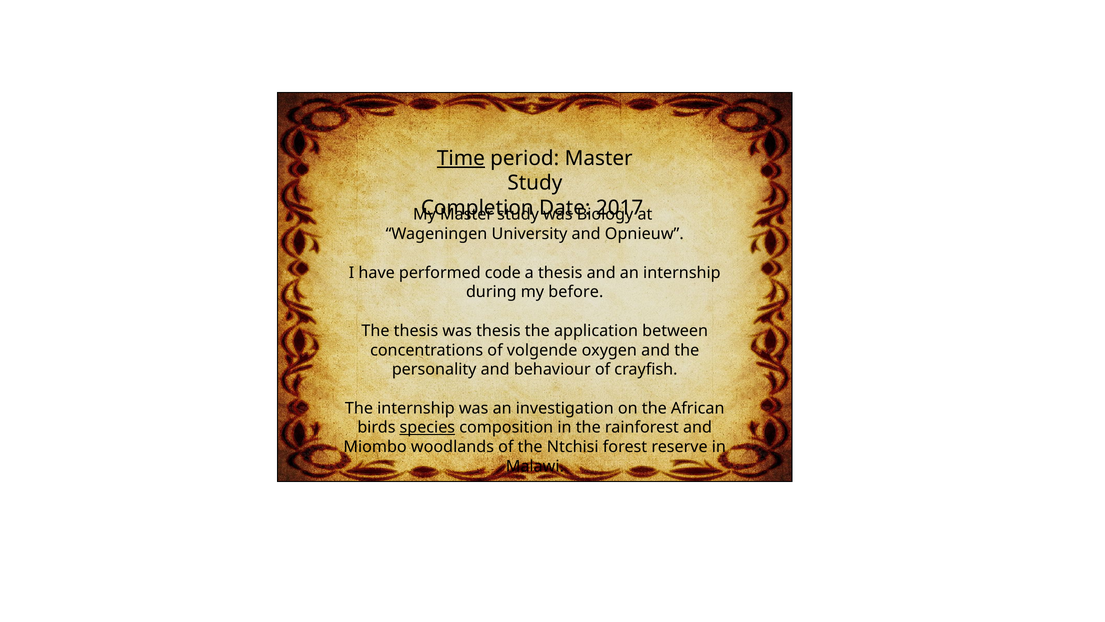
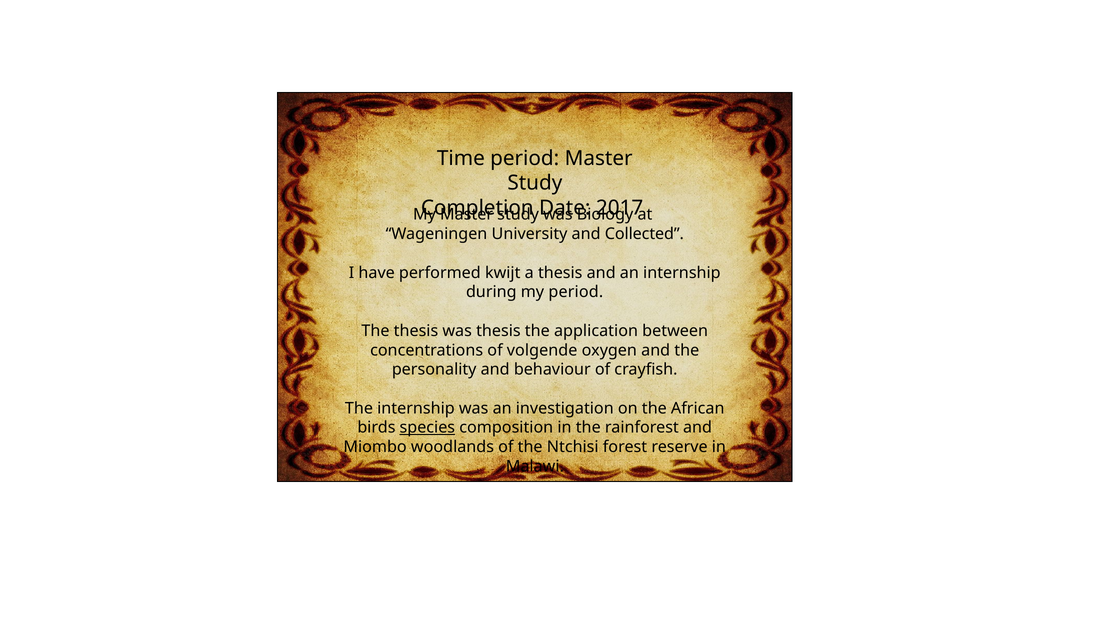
Time underline: present -> none
Opnieuw: Opnieuw -> Collected
code: code -> kwijt
my before: before -> period
